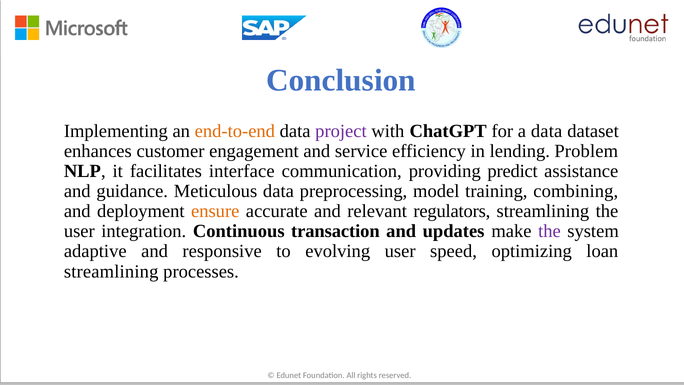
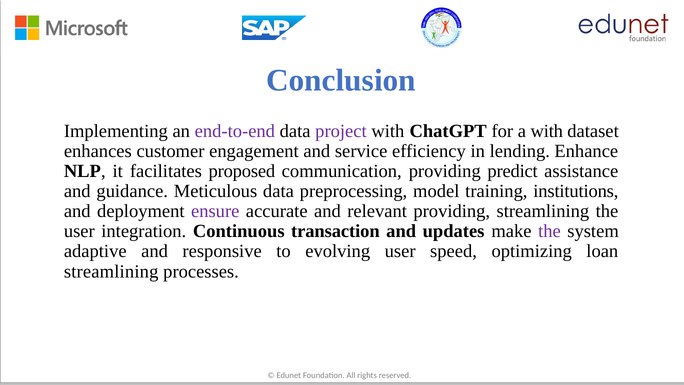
end-to-end colour: orange -> purple
a data: data -> with
Problem: Problem -> Enhance
interface: interface -> proposed
combining: combining -> institutions
ensure colour: orange -> purple
relevant regulators: regulators -> providing
